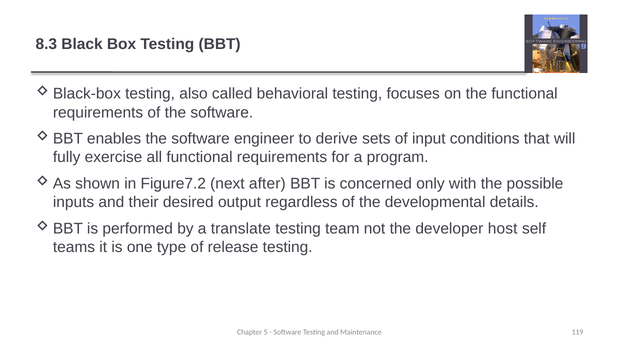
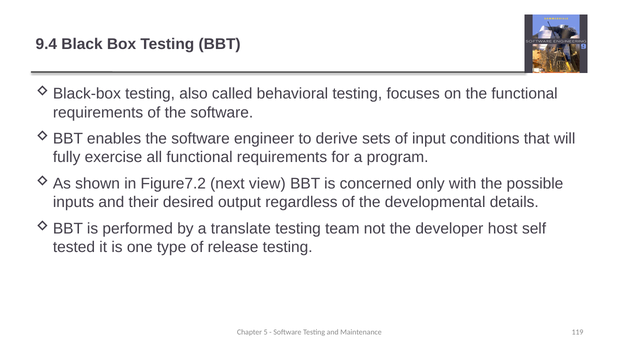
8.3: 8.3 -> 9.4
after: after -> view
teams: teams -> tested
